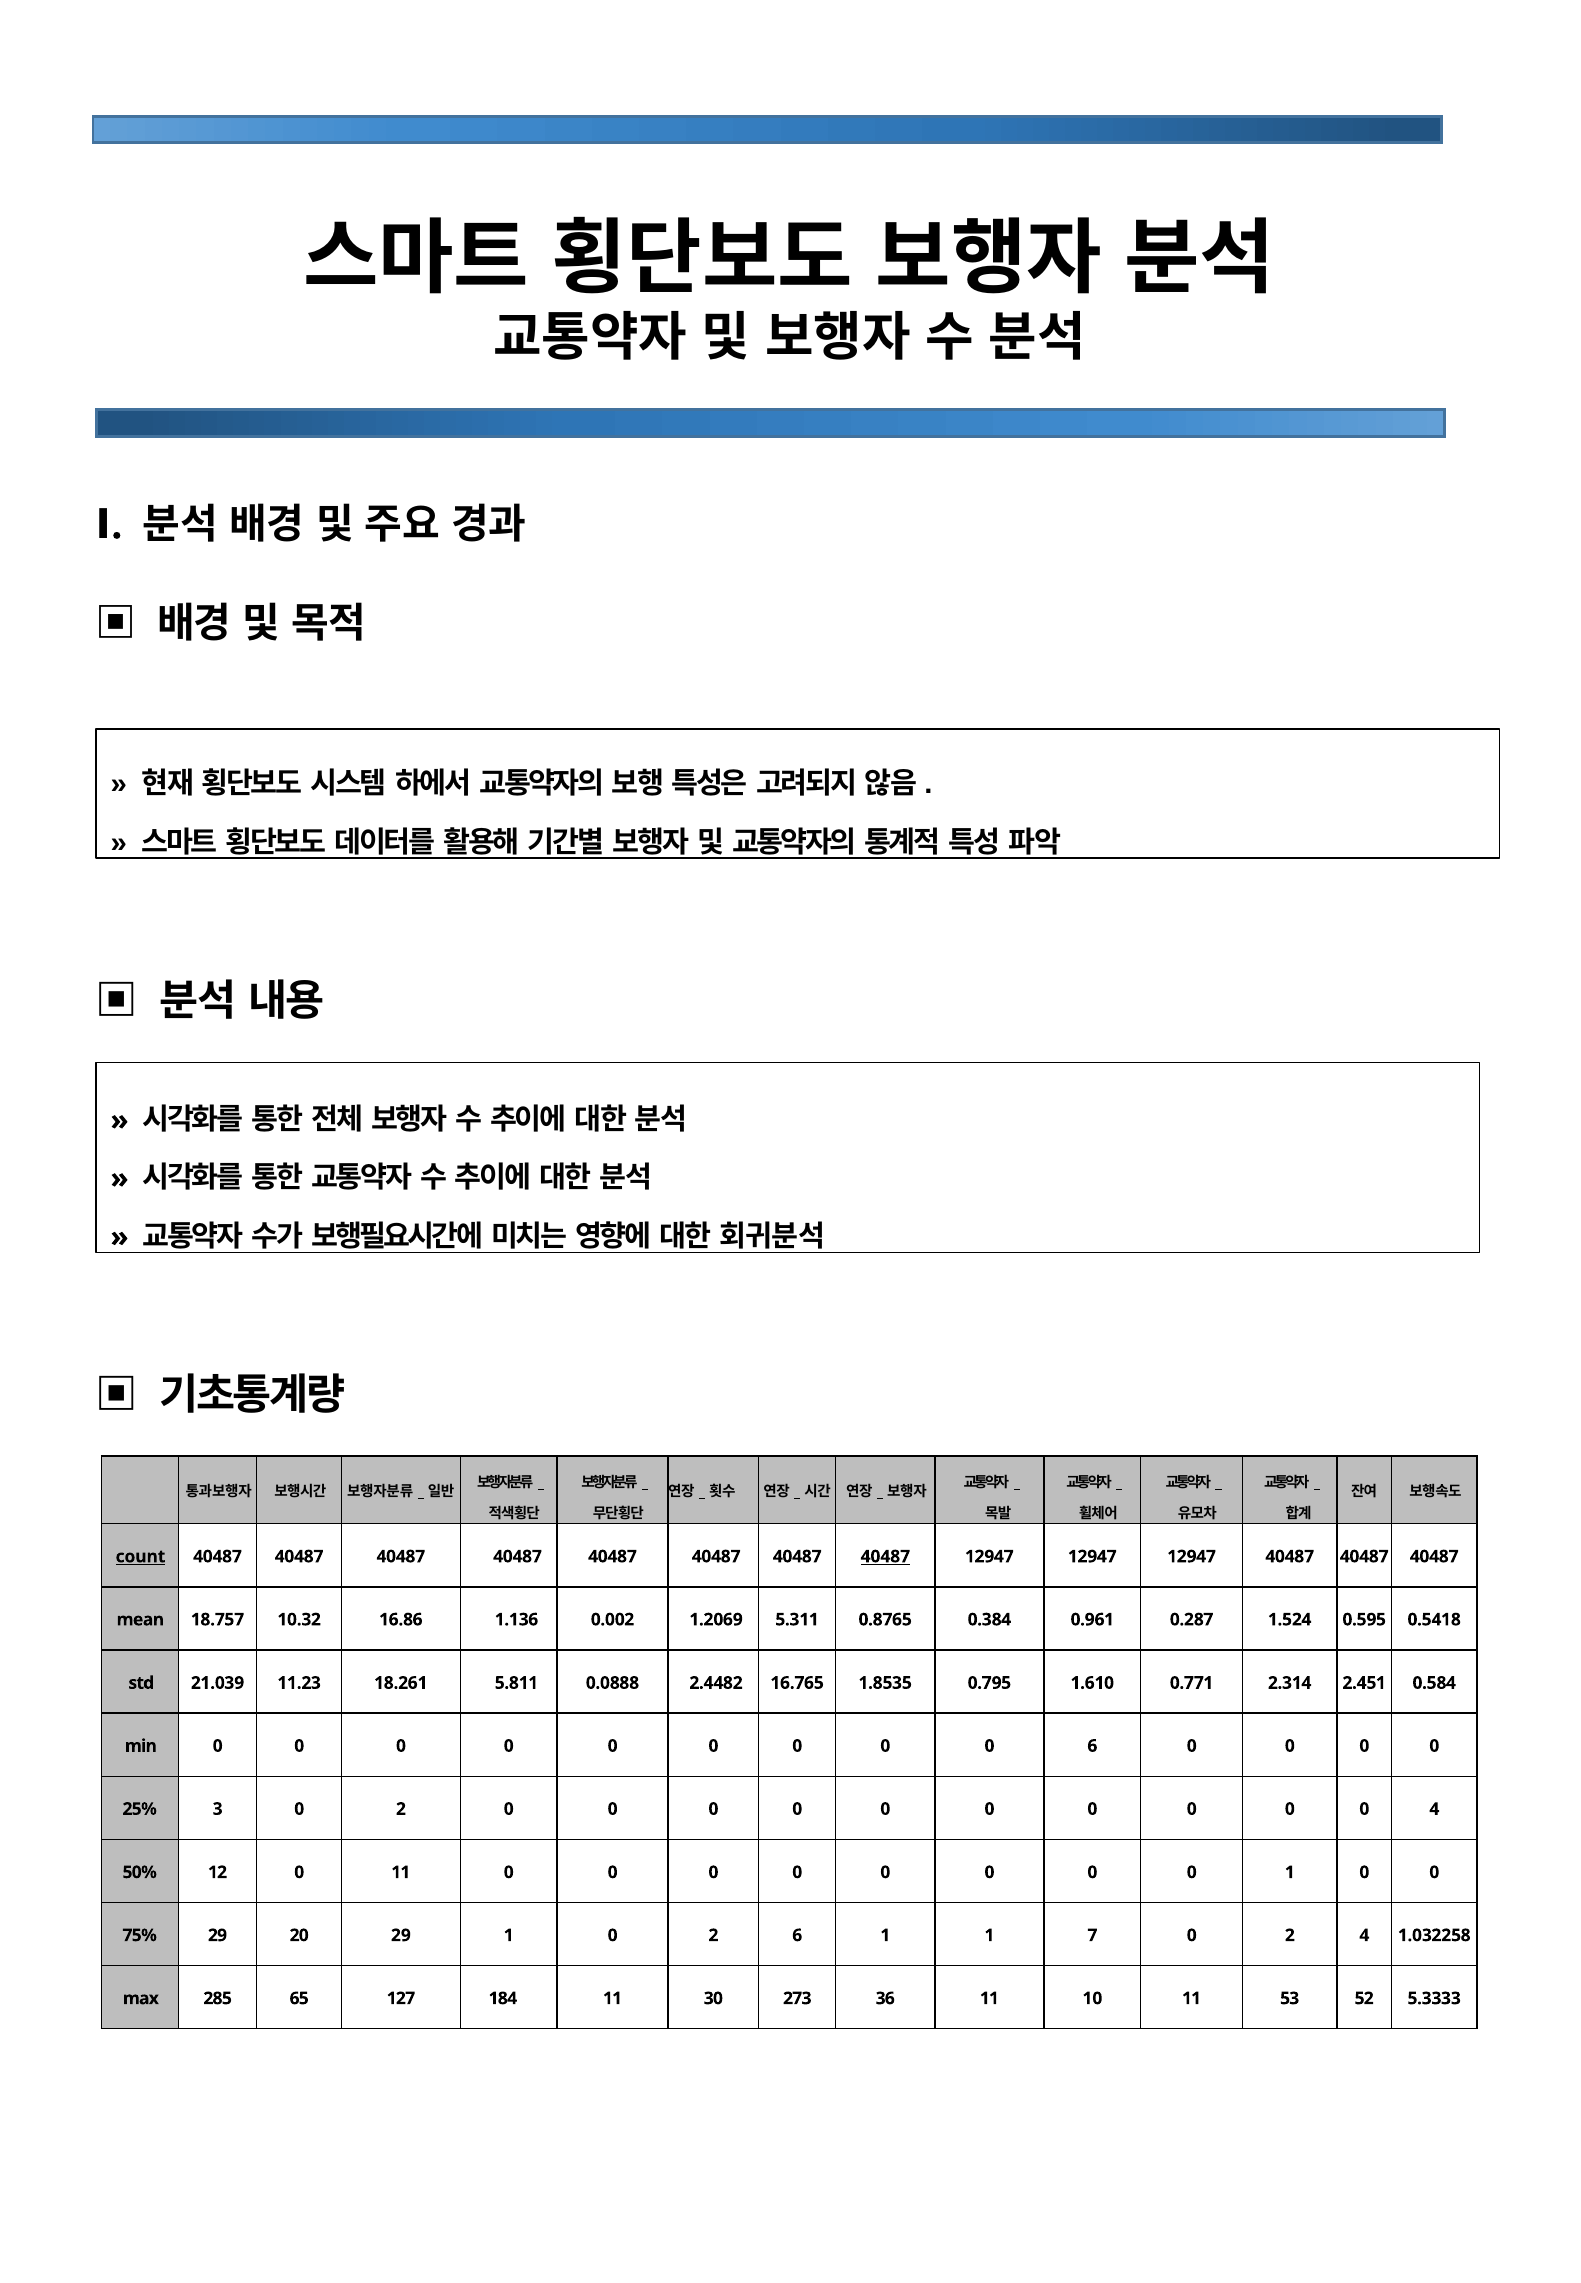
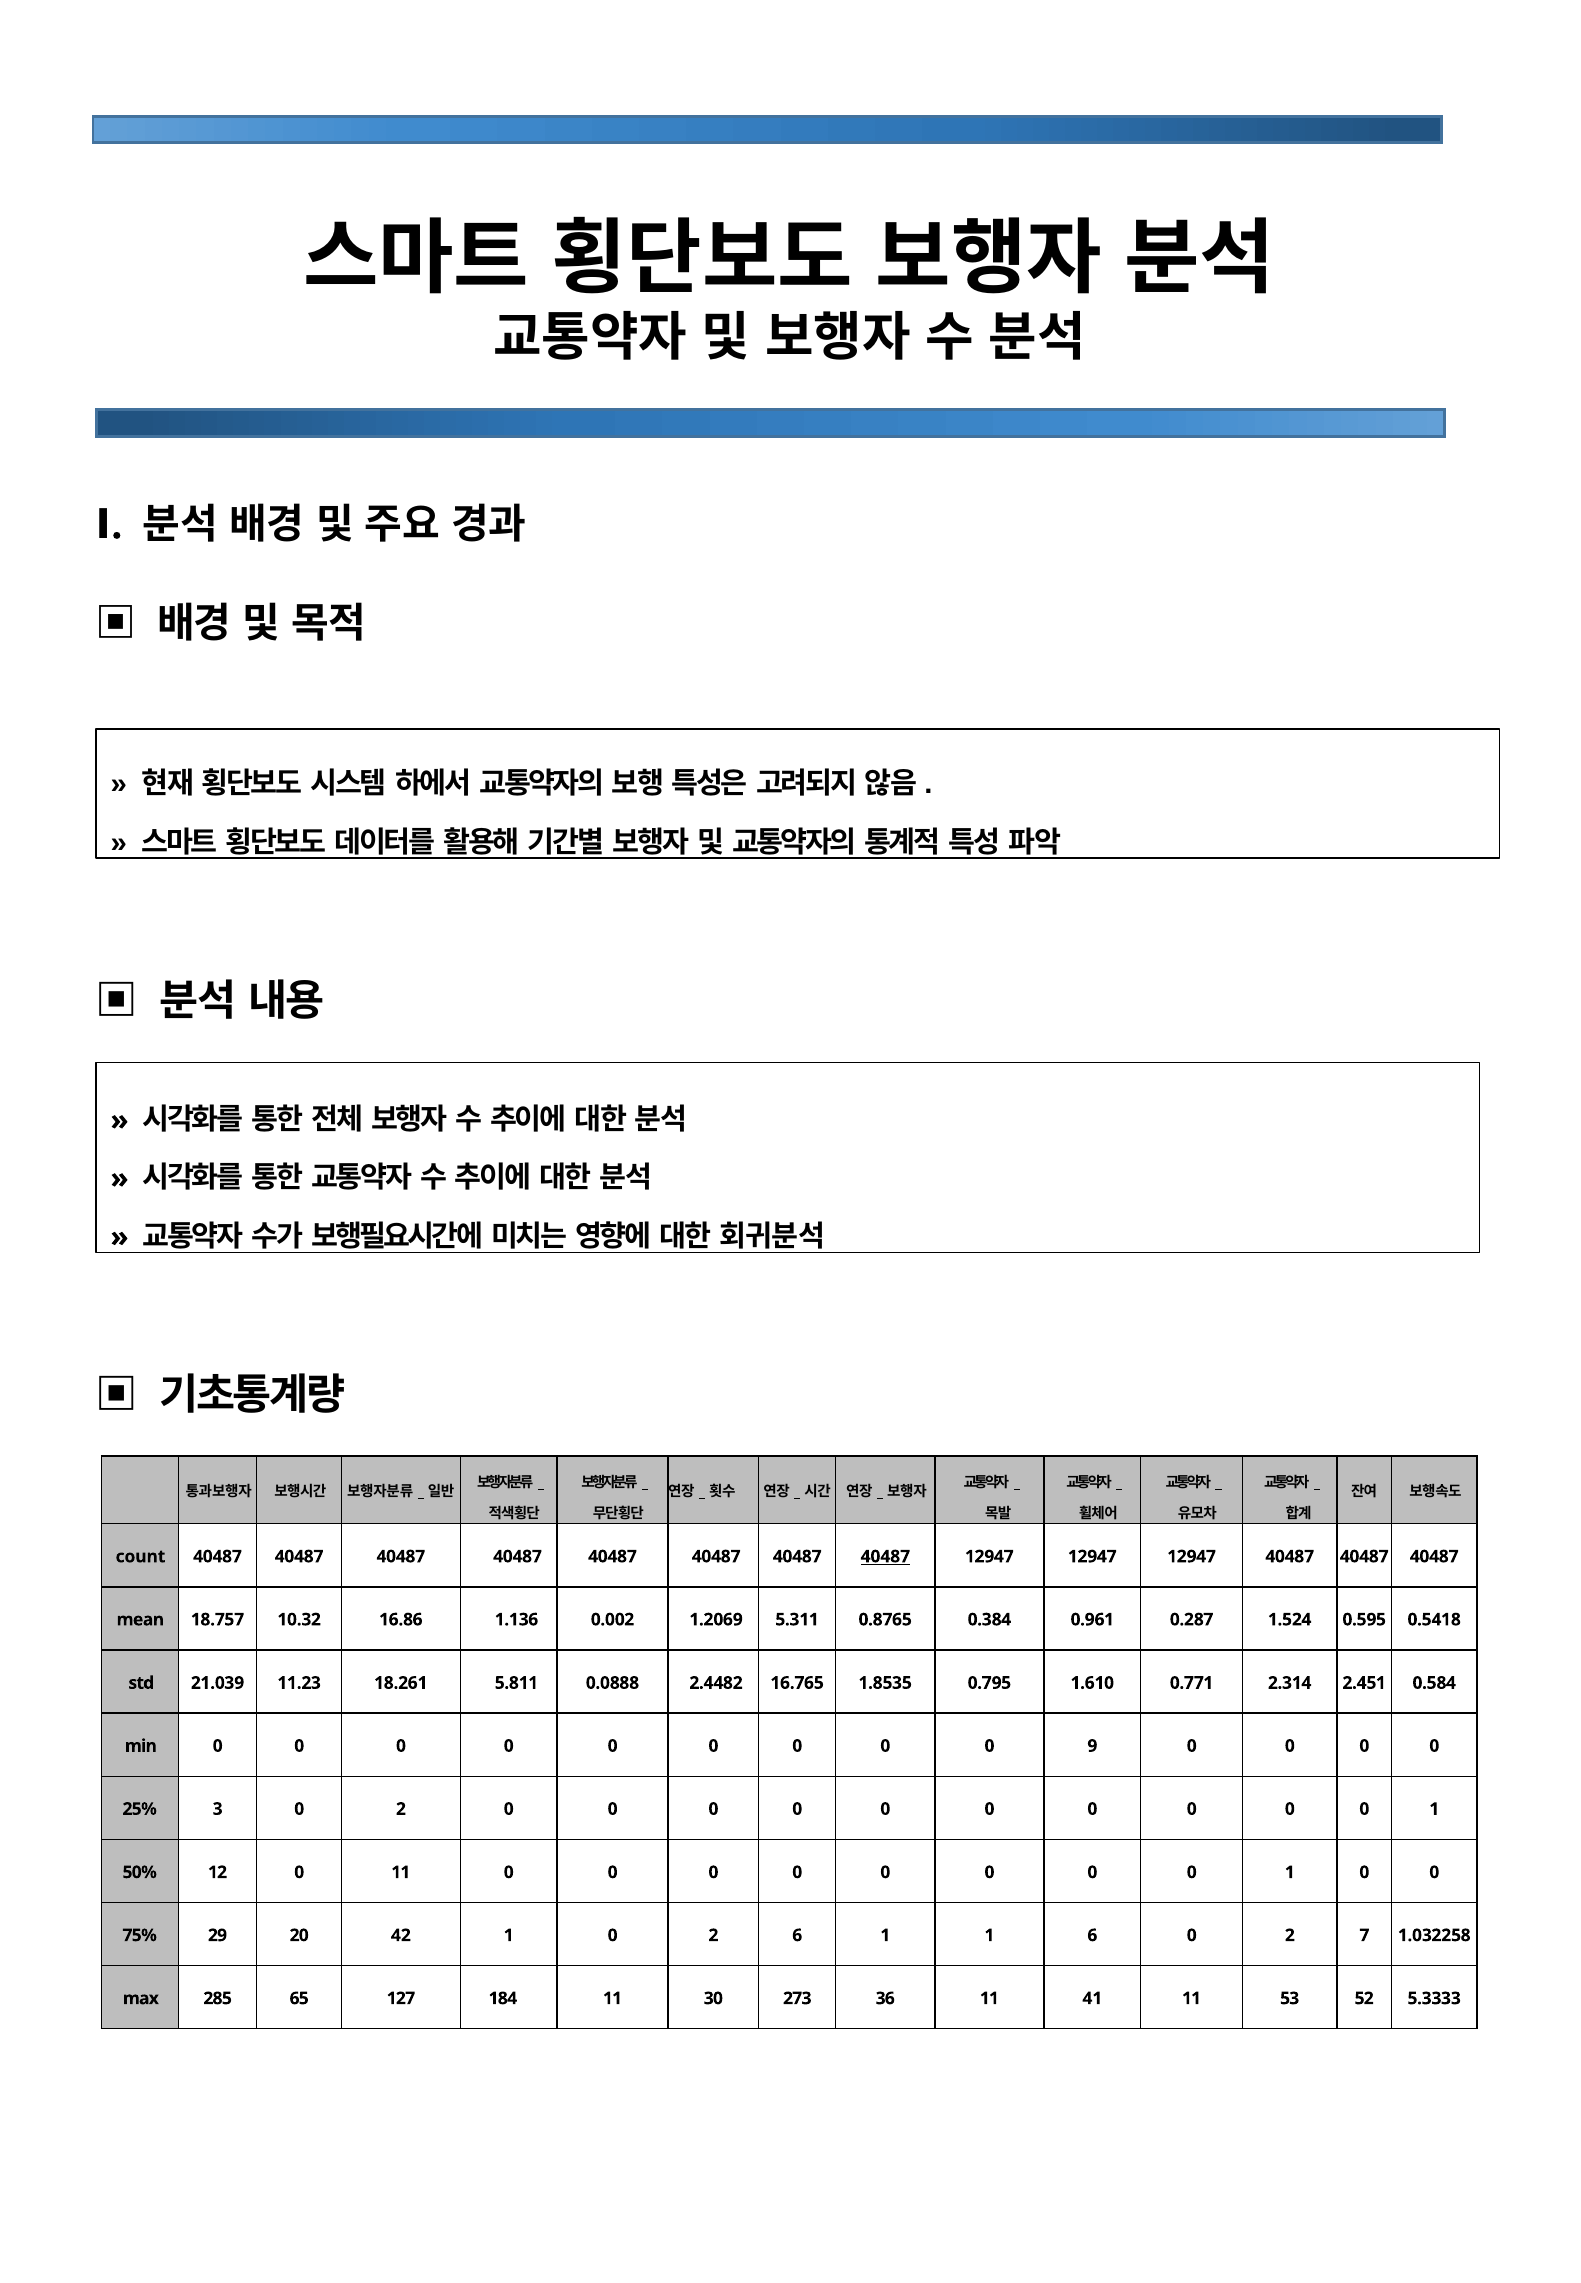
count underline: present -> none
0 6: 6 -> 9
4 at (1434, 1810): 4 -> 1
20 29: 29 -> 42
1 7: 7 -> 6
2 4: 4 -> 7
10: 10 -> 41
